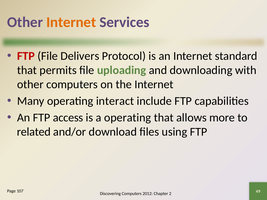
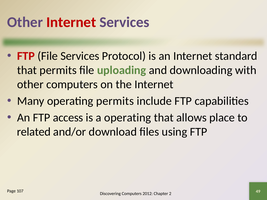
Internet at (71, 22) colour: orange -> red
File Delivers: Delivers -> Services
operating interact: interact -> permits
more: more -> place
